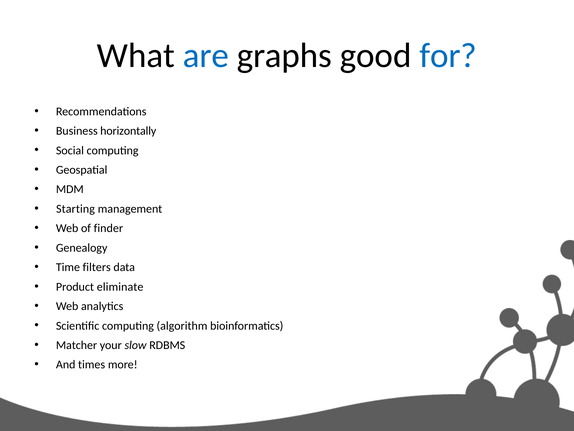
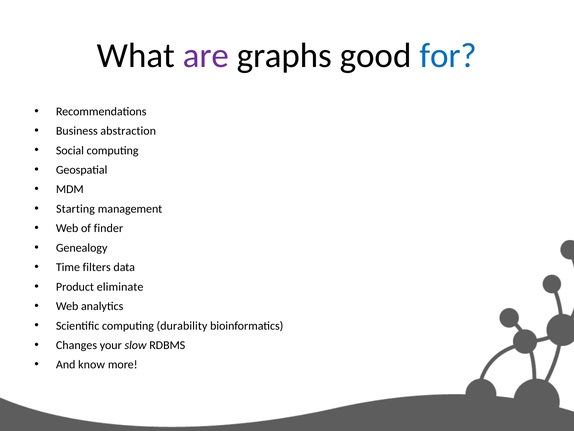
are colour: blue -> purple
horizontally: horizontally -> abstraction
algorithm: algorithm -> durability
Matcher: Matcher -> Changes
times: times -> know
